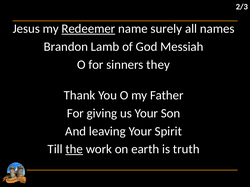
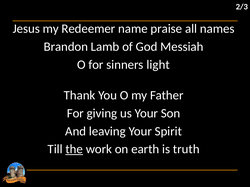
Redeemer underline: present -> none
surely: surely -> praise
they: they -> light
